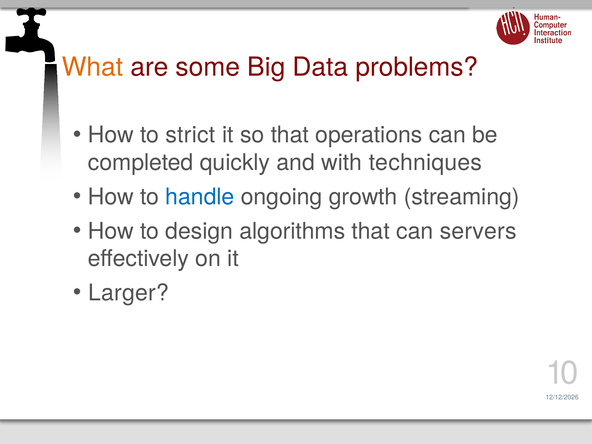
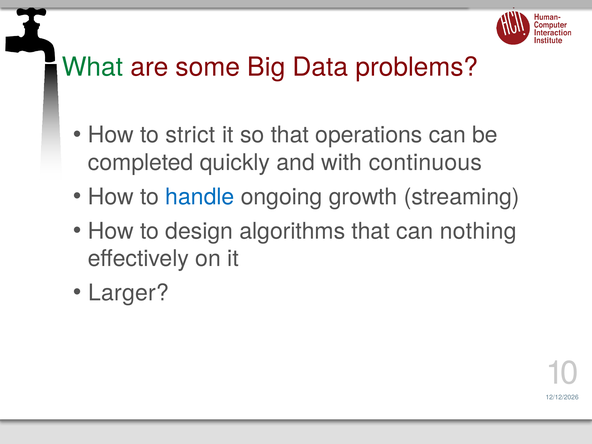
What colour: orange -> green
techniques: techniques -> continuous
servers: servers -> nothing
